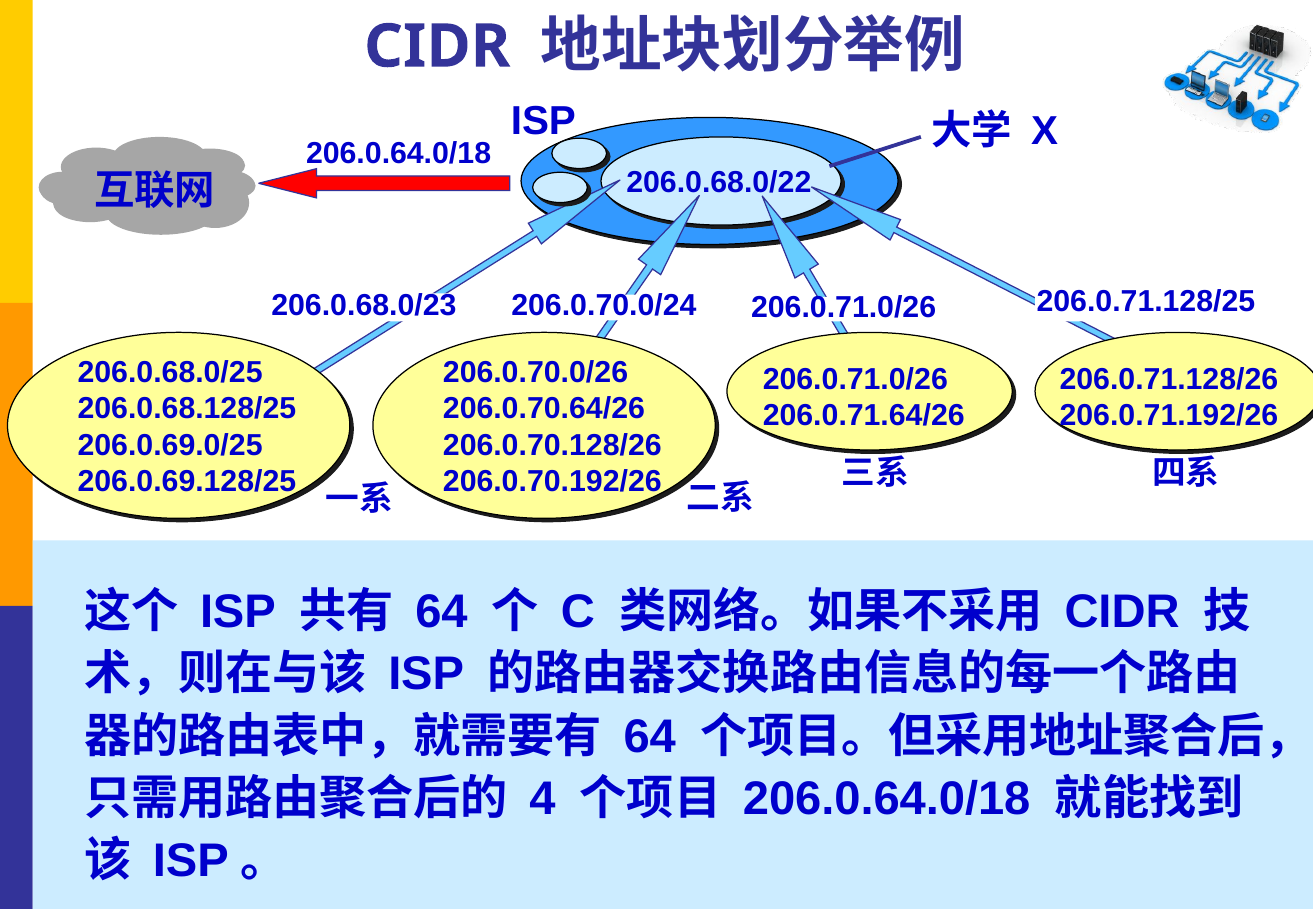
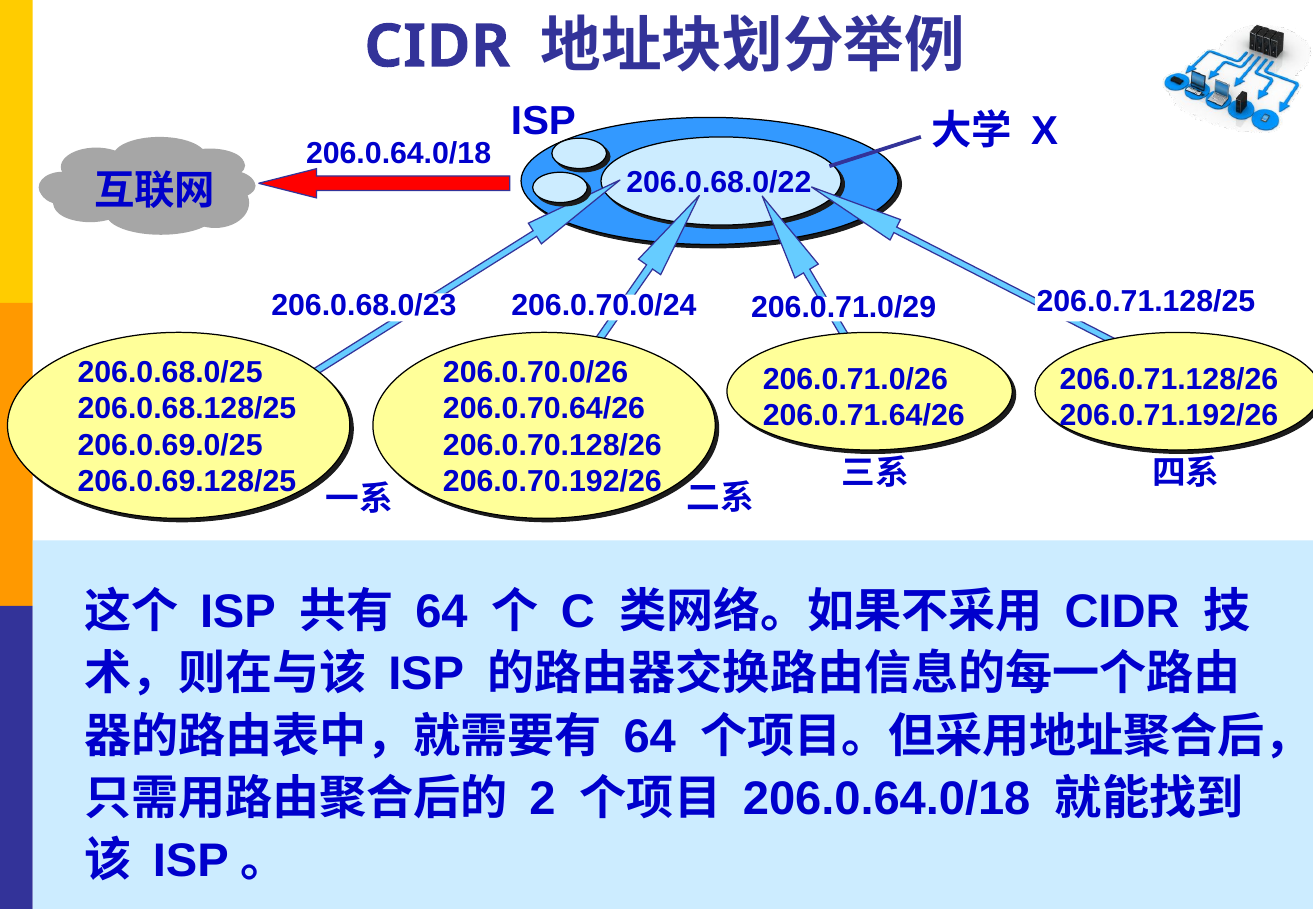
206.0.70.0/24 206.0.71.0/26: 206.0.71.0/26 -> 206.0.71.0/29
4: 4 -> 2
